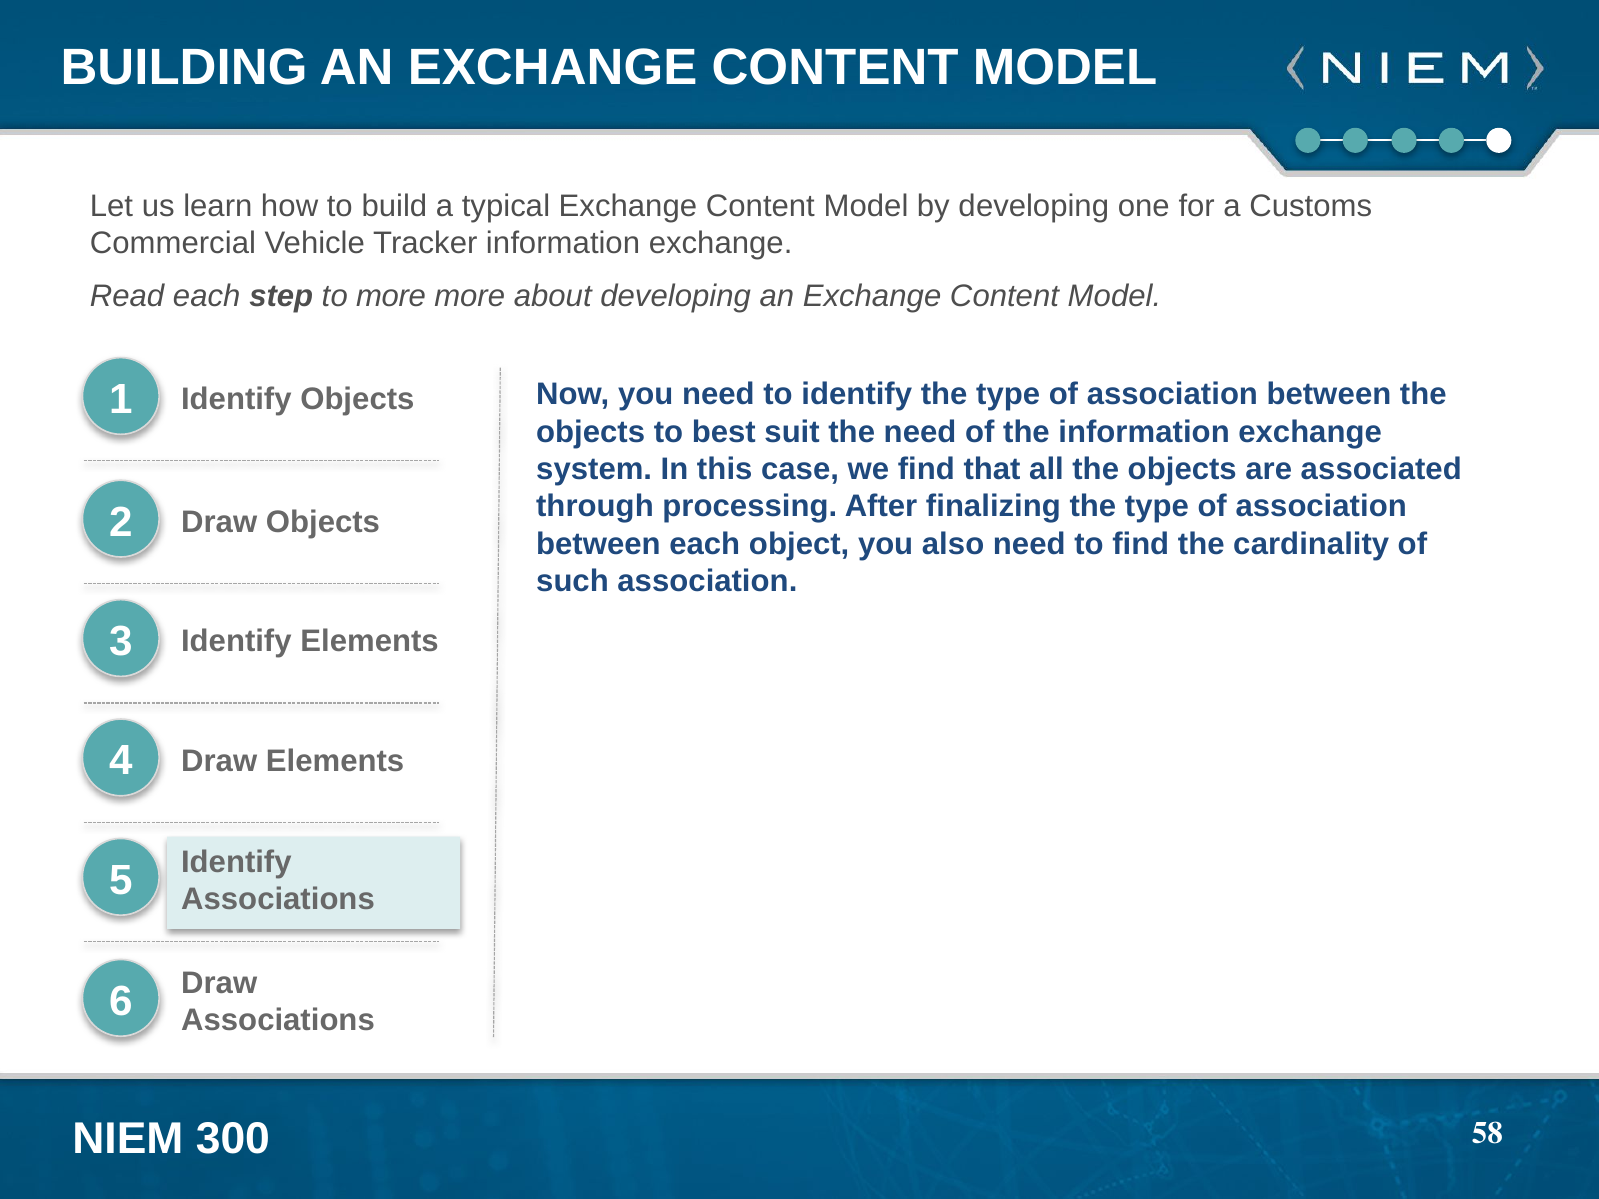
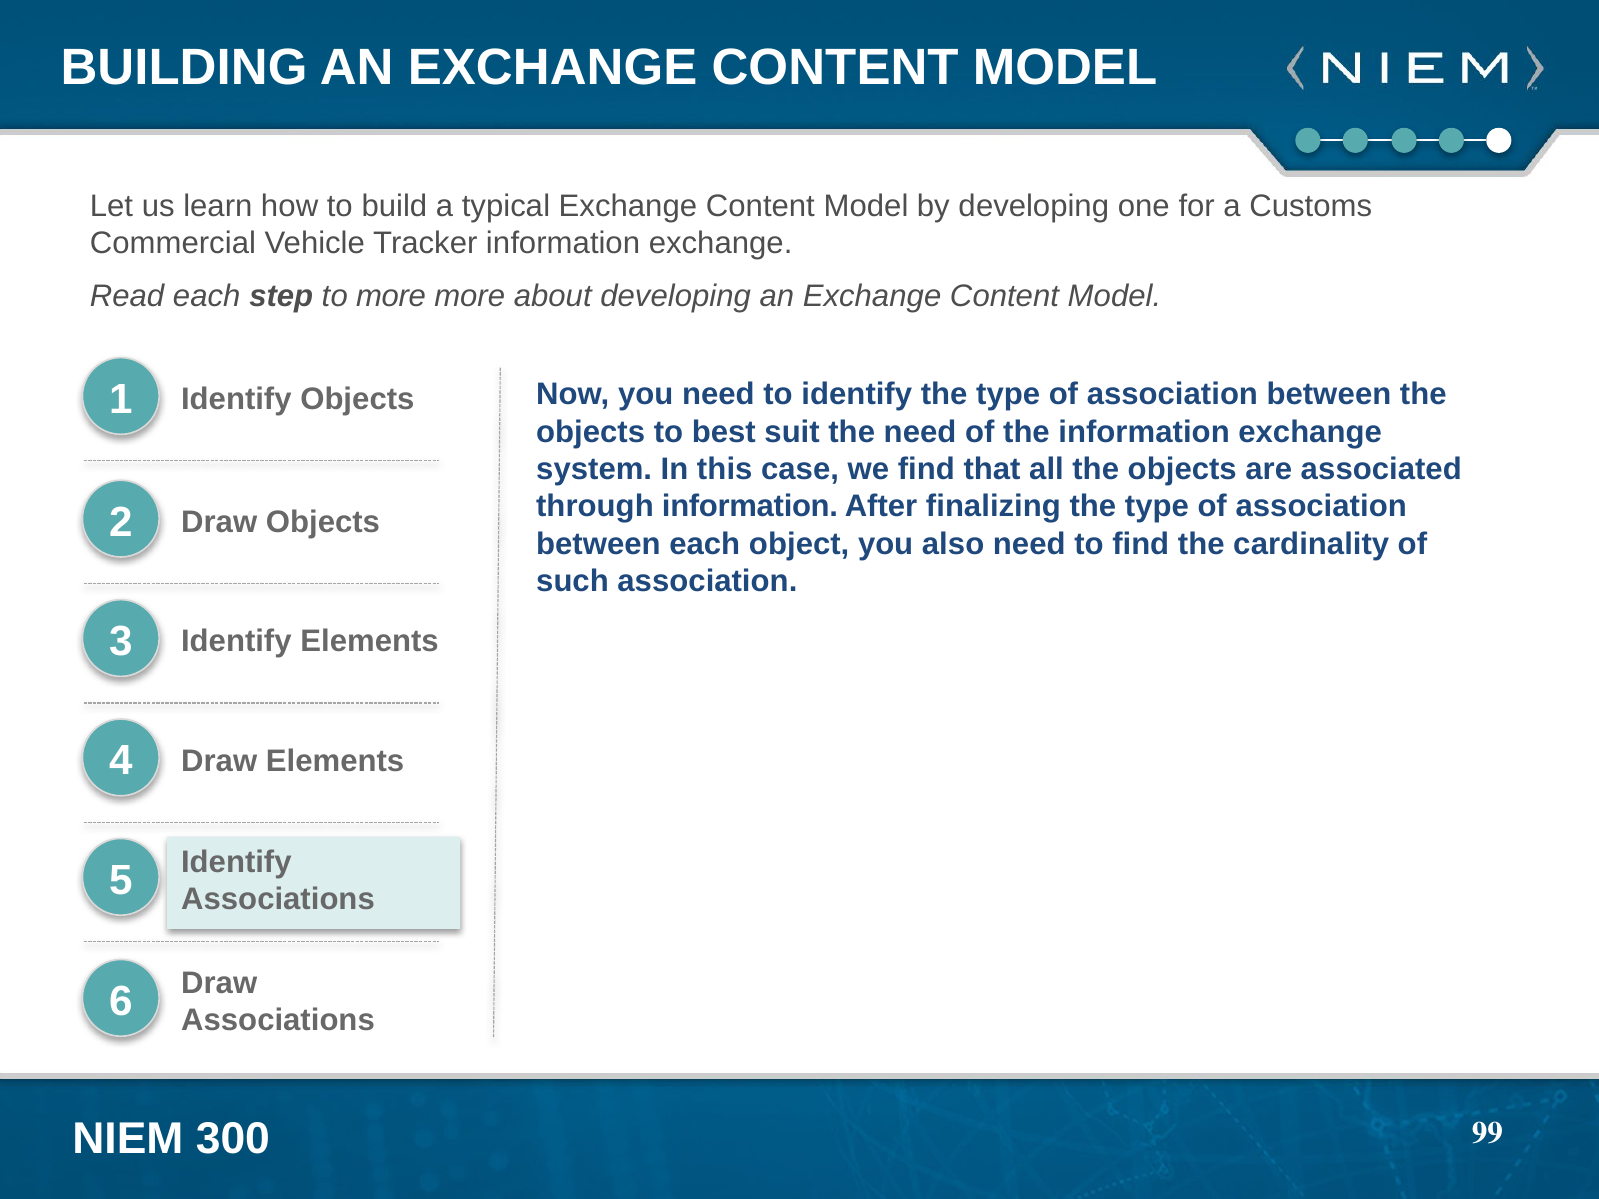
through processing: processing -> information
58: 58 -> 99
